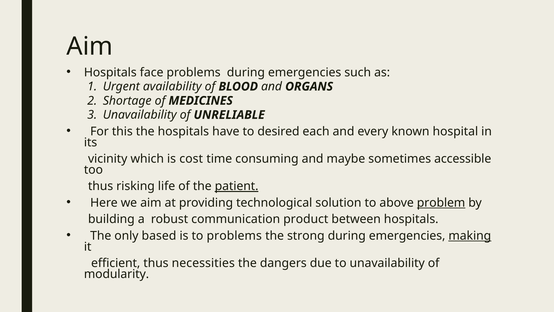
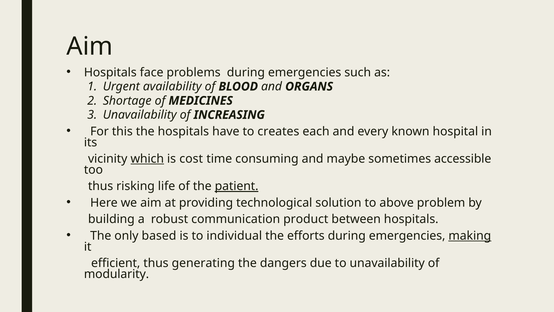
UNRELIABLE: UNRELIABLE -> INCREASING
desired: desired -> creates
which underline: none -> present
problem underline: present -> none
to problems: problems -> individual
strong: strong -> efforts
necessities: necessities -> generating
